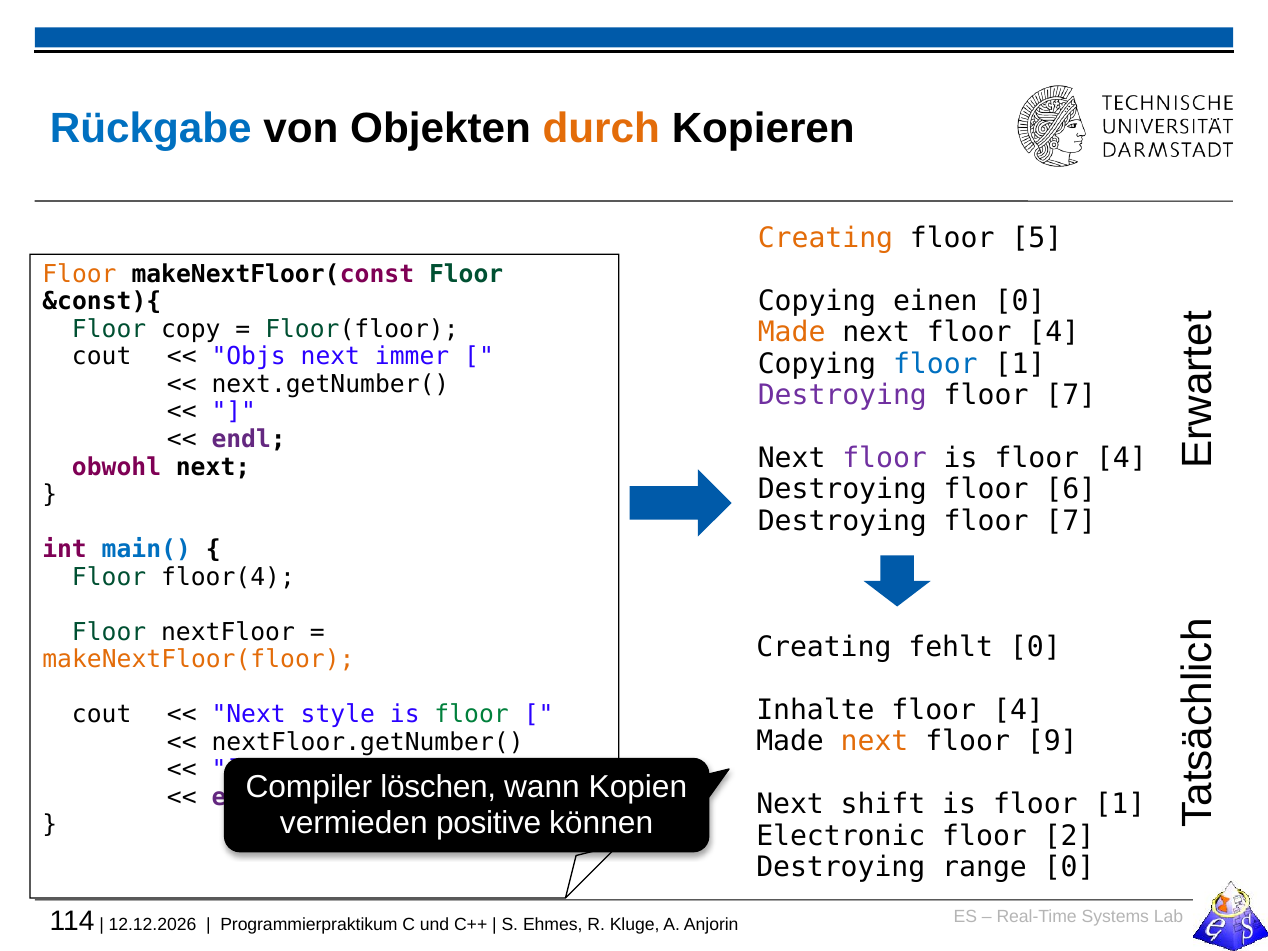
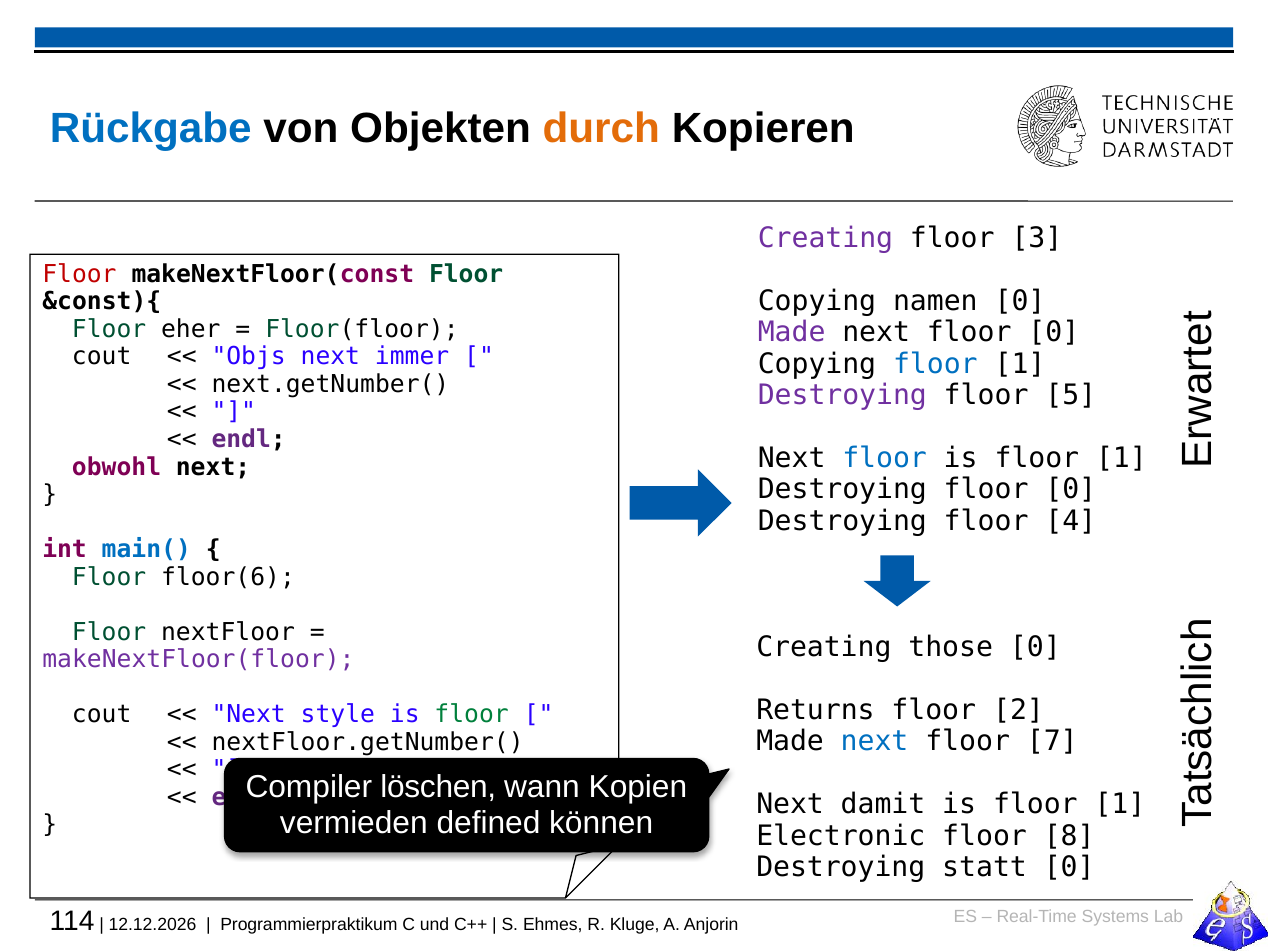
Creating at (825, 238) colour: orange -> purple
5: 5 -> 3
Floor at (79, 274) colour: orange -> red
einen: einen -> namen
copy: copy -> eher
Made at (792, 332) colour: orange -> purple
next floor 4: 4 -> 0
7 at (1071, 395): 7 -> 5
floor at (885, 458) colour: purple -> blue
4 at (1121, 458): 4 -> 1
Destroying floor 6: 6 -> 0
7 at (1071, 521): 7 -> 4
floor(4: floor(4 -> floor(6
fehlt: fehlt -> those
makeNextFloor(floor colour: orange -> purple
Inhalte: Inhalte -> Returns
4 at (1018, 710): 4 -> 2
next at (875, 742) colour: orange -> blue
9: 9 -> 7
shift: shift -> damit
positive: positive -> defined
2: 2 -> 8
range: range -> statt
